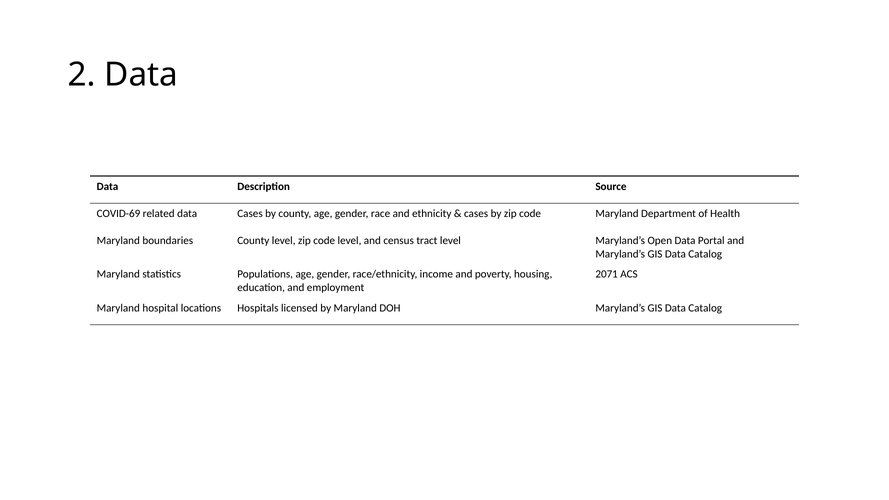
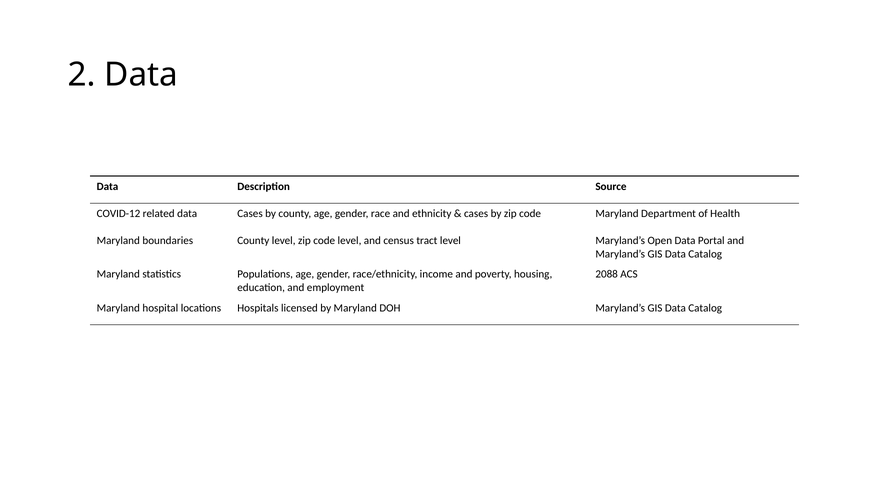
COVID-69: COVID-69 -> COVID-12
2071: 2071 -> 2088
